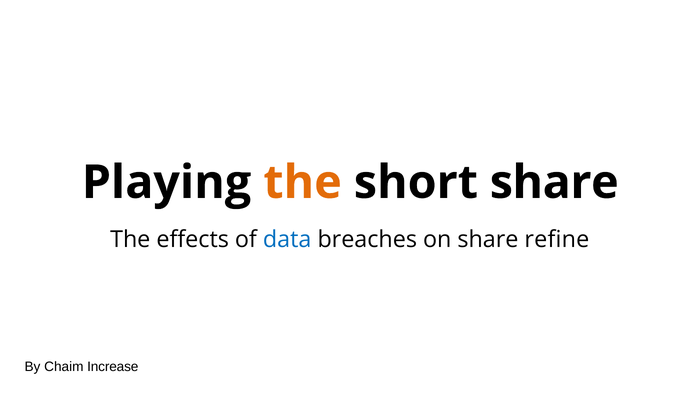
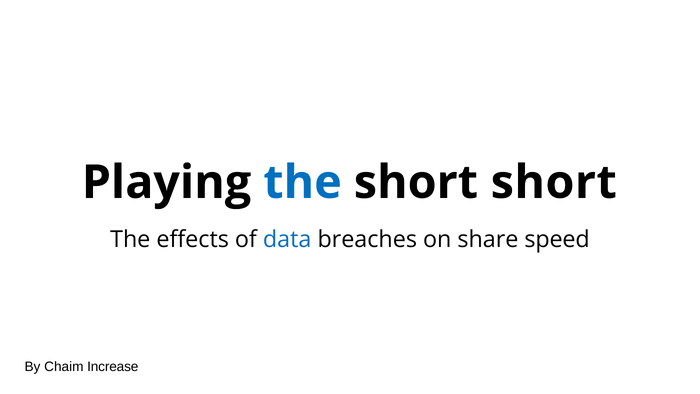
the at (303, 182) colour: orange -> blue
short share: share -> short
refine: refine -> speed
